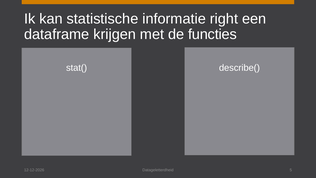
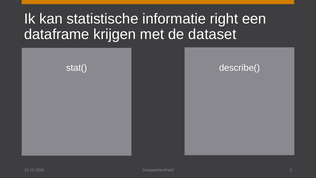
functies: functies -> dataset
